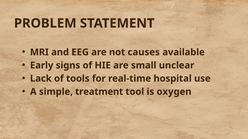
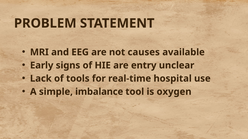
small: small -> entry
treatment: treatment -> imbalance
